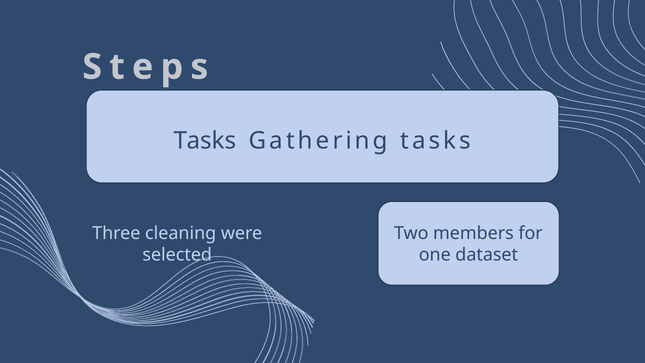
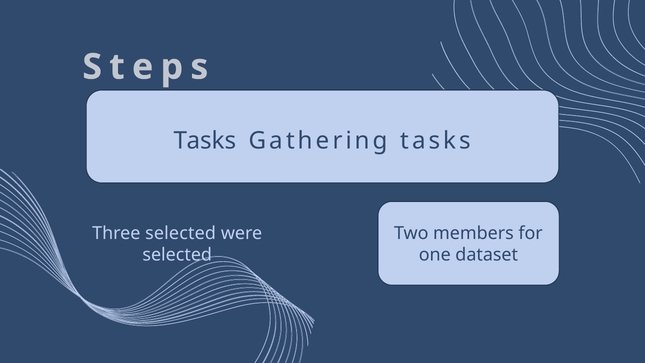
Three cleaning: cleaning -> selected
